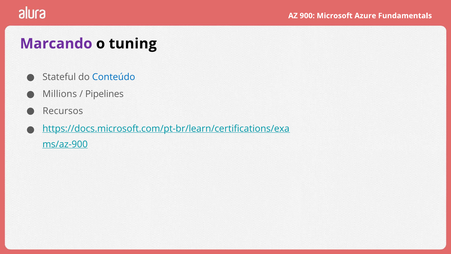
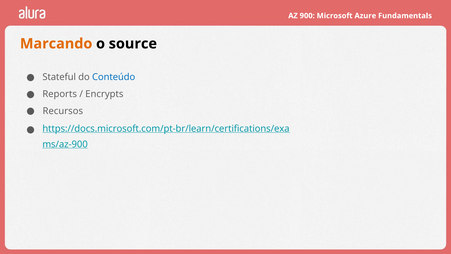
Marcando colour: purple -> orange
tuning: tuning -> source
Millions: Millions -> Reports
Pipelines: Pipelines -> Encrypts
